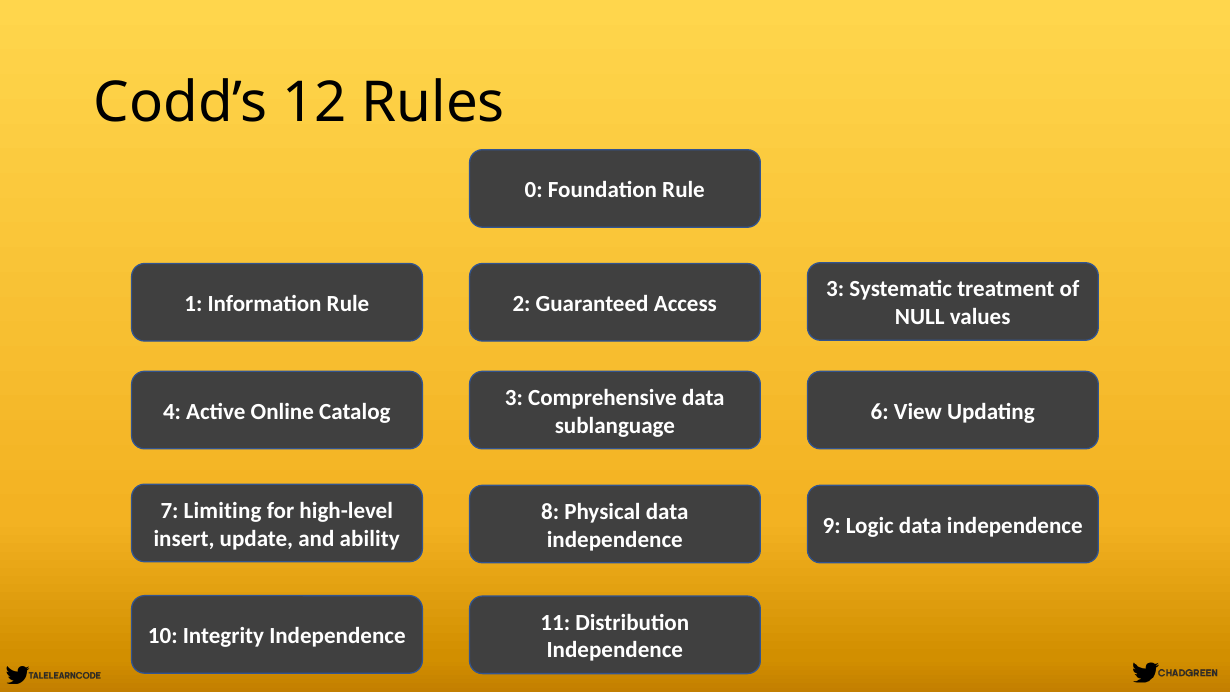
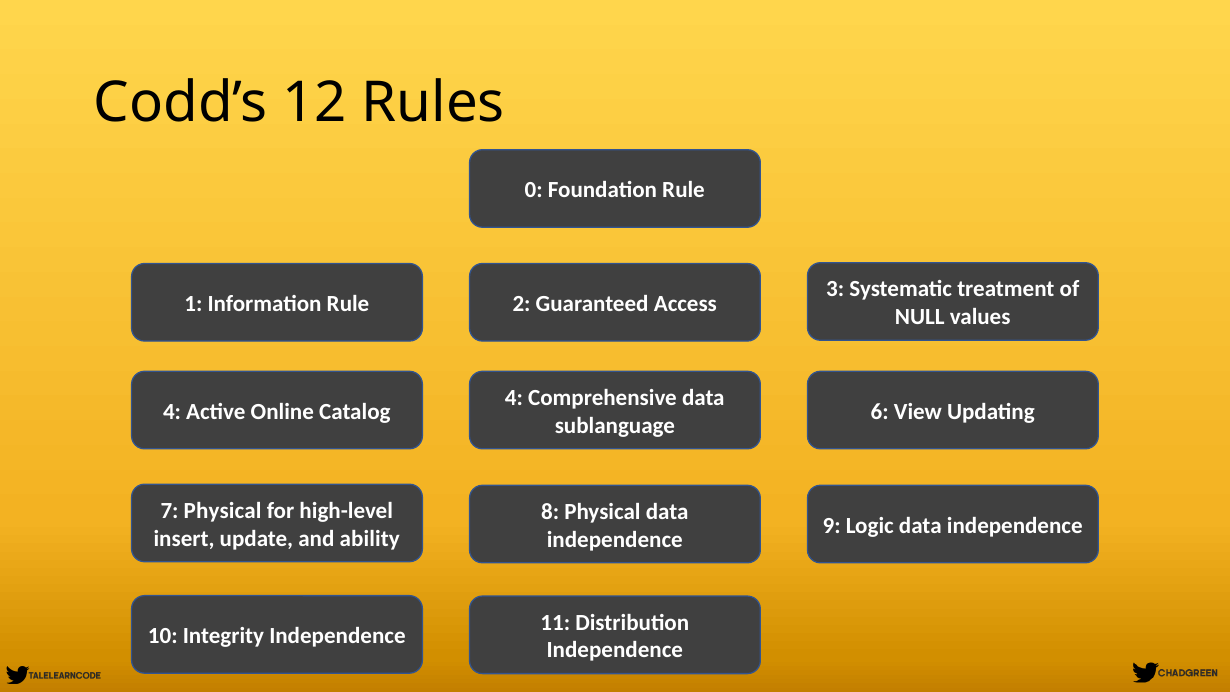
3 at (514, 398): 3 -> 4
7 Limiting: Limiting -> Physical
